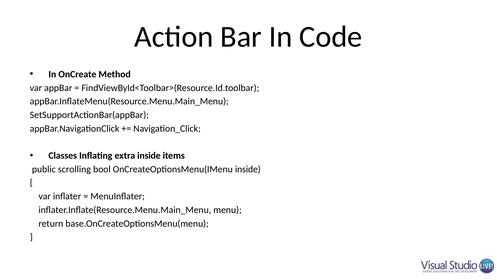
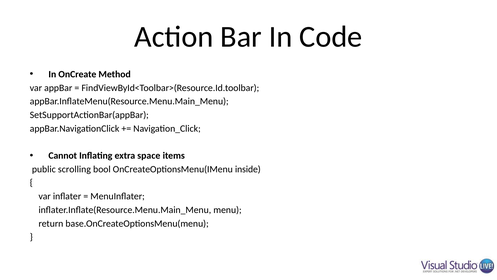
Classes: Classes -> Cannot
extra inside: inside -> space
